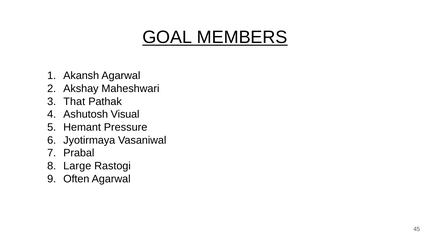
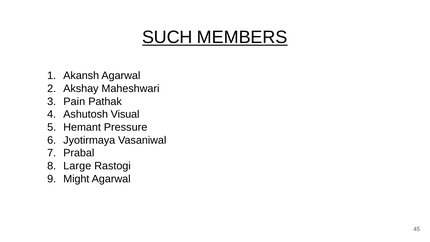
GOAL: GOAL -> SUCH
That: That -> Pain
Often: Often -> Might
